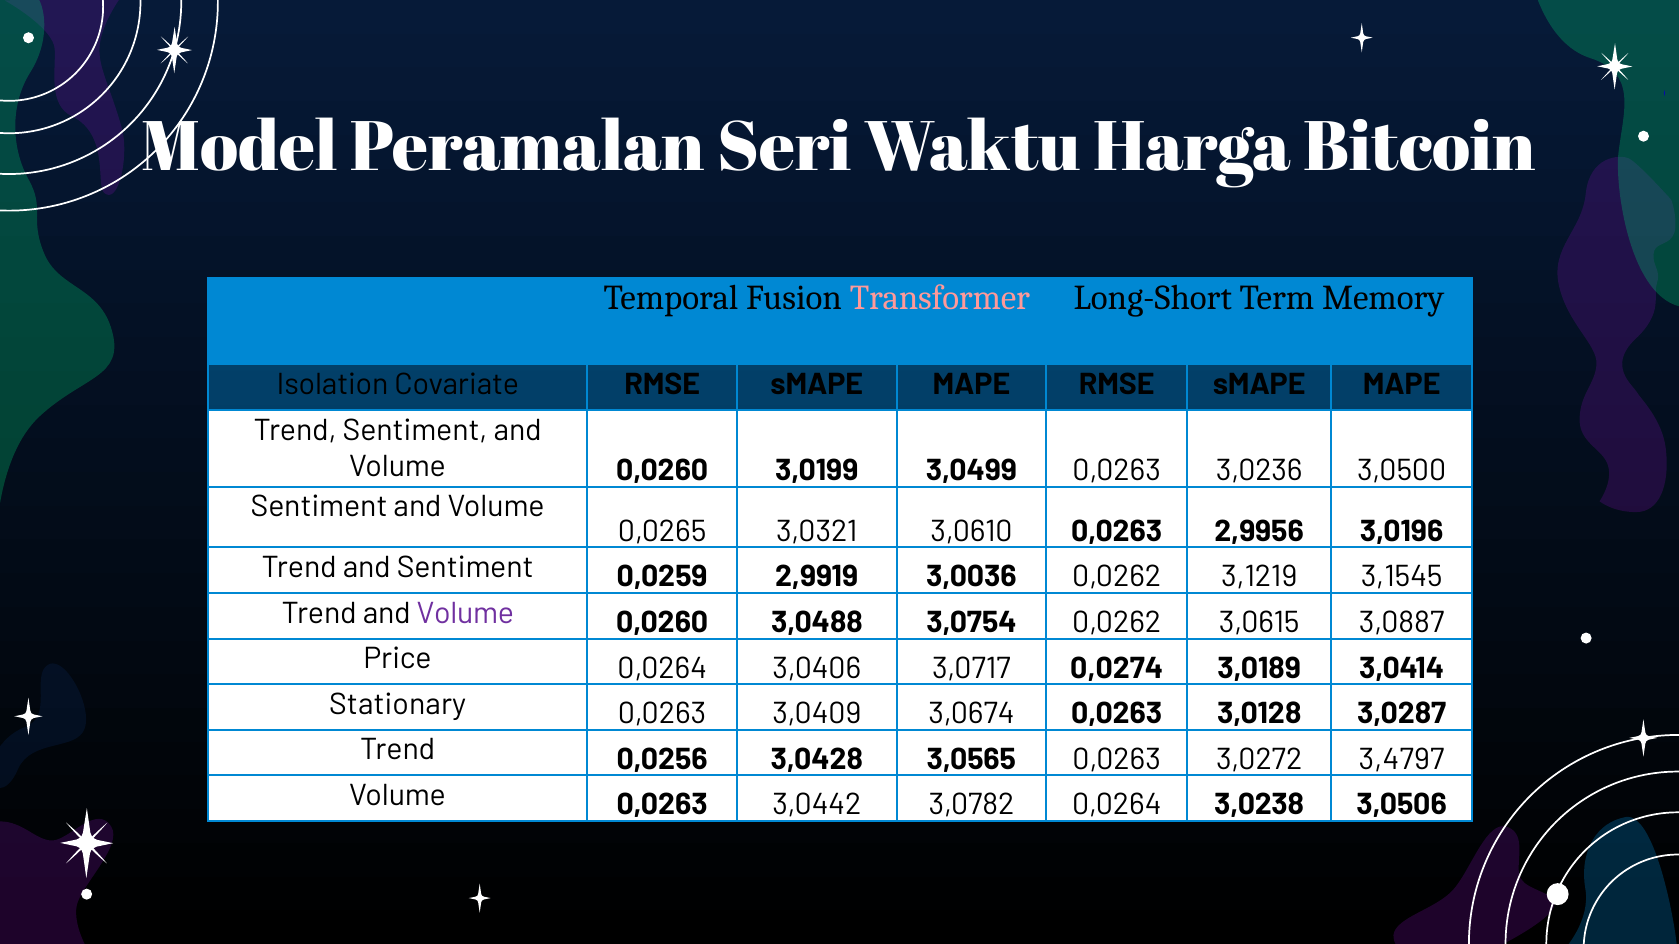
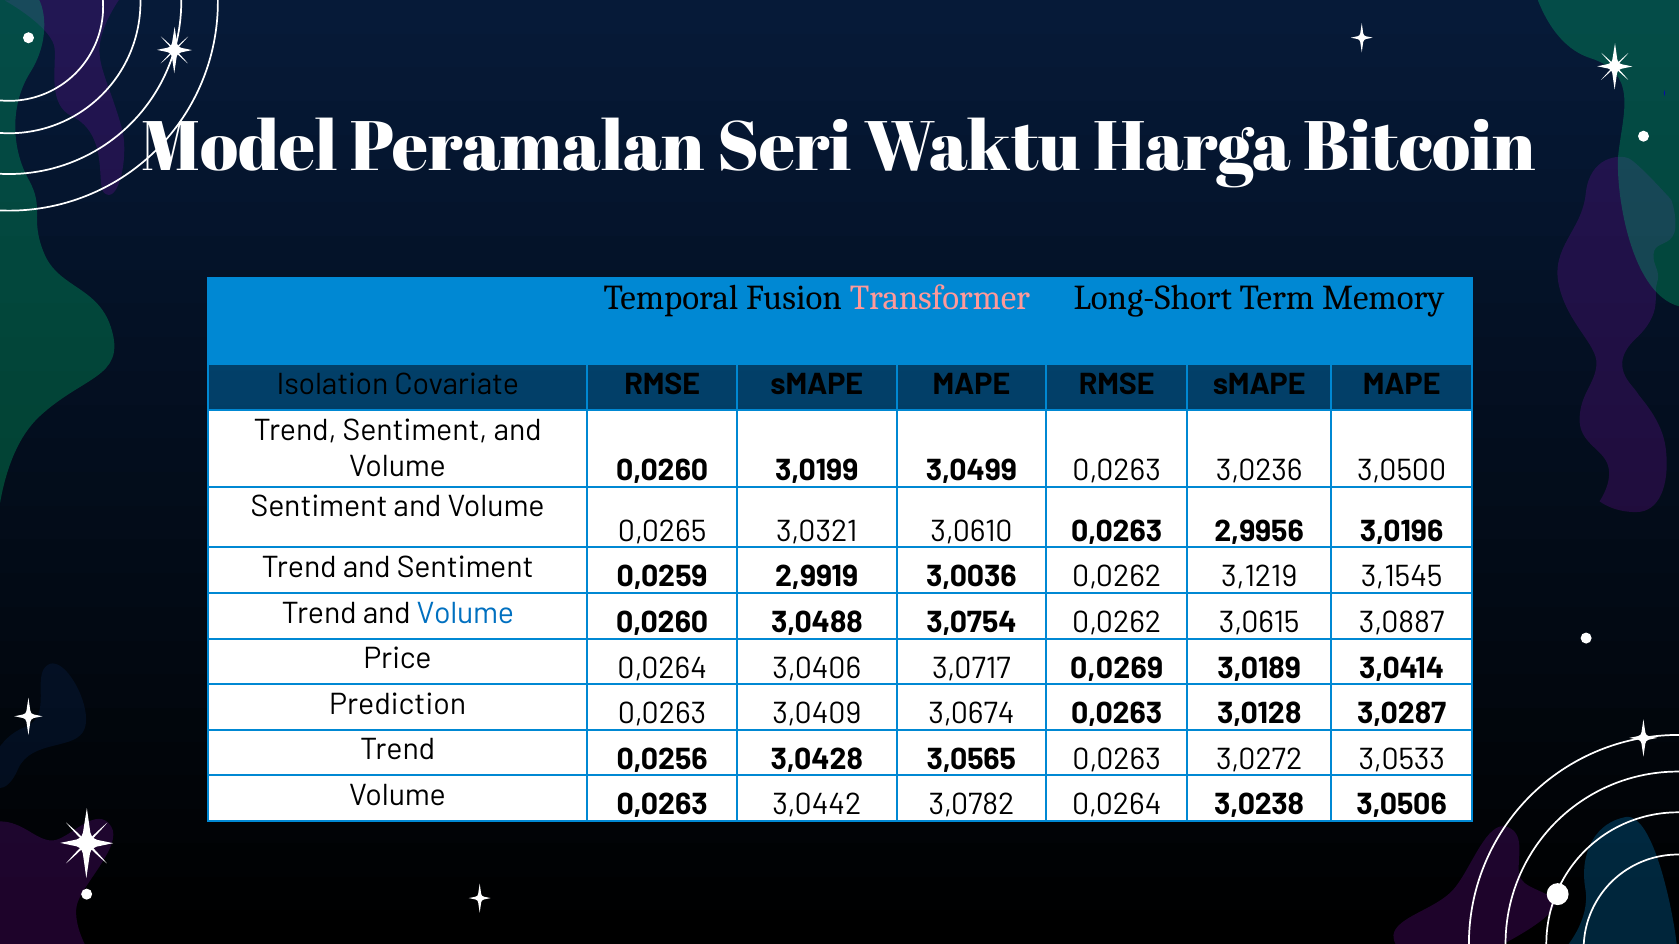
Volume at (465, 614) colour: purple -> blue
0,0274: 0,0274 -> 0,0269
Stationary: Stationary -> Prediction
3,4797: 3,4797 -> 3,0533
